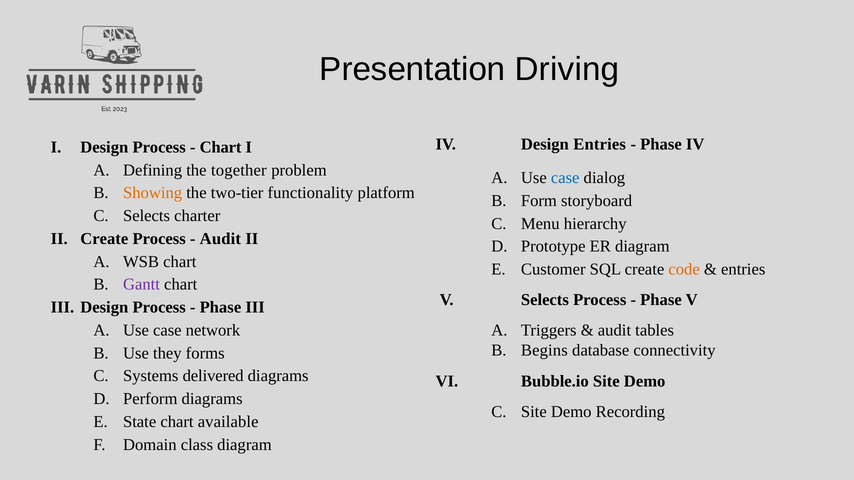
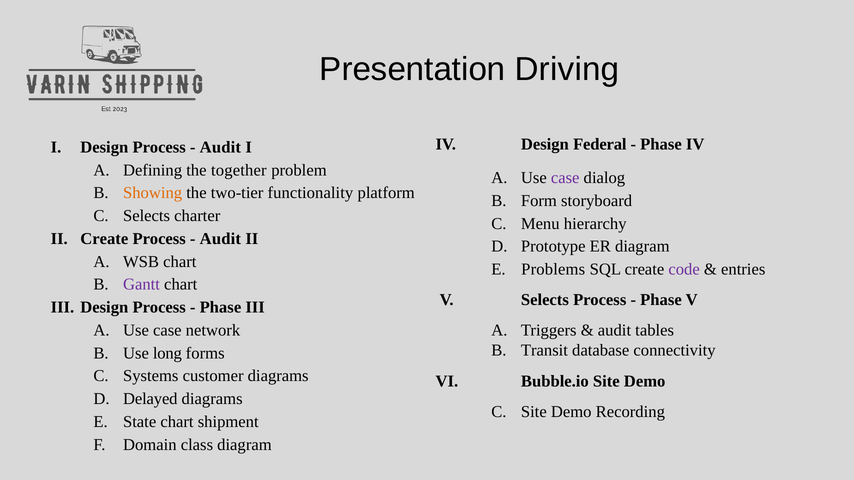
Design Entries: Entries -> Federal
Chart at (221, 147): Chart -> Audit
case at (565, 178) colour: blue -> purple
Customer: Customer -> Problems
code colour: orange -> purple
Begins: Begins -> Transit
they: they -> long
delivered: delivered -> customer
Perform: Perform -> Delayed
available: available -> shipment
